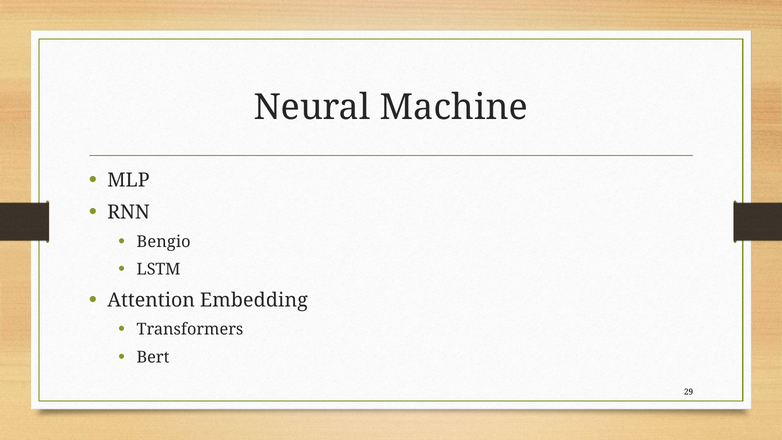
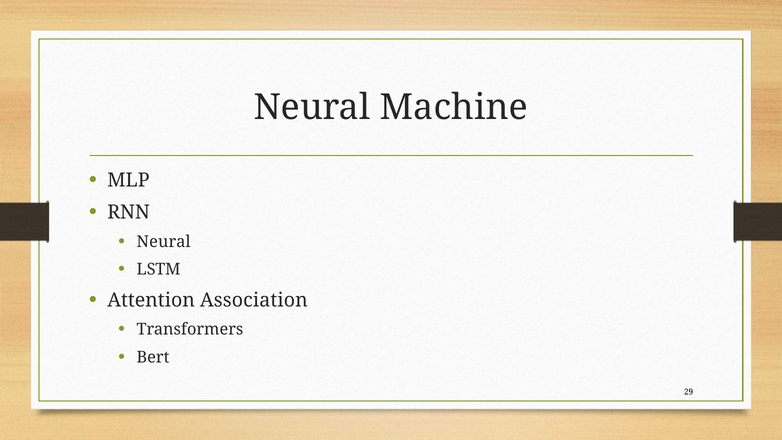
Bengio at (164, 242): Bengio -> Neural
Embedding: Embedding -> Association
